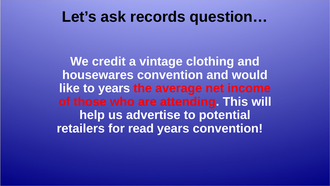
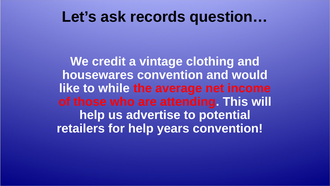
to years: years -> while
for read: read -> help
